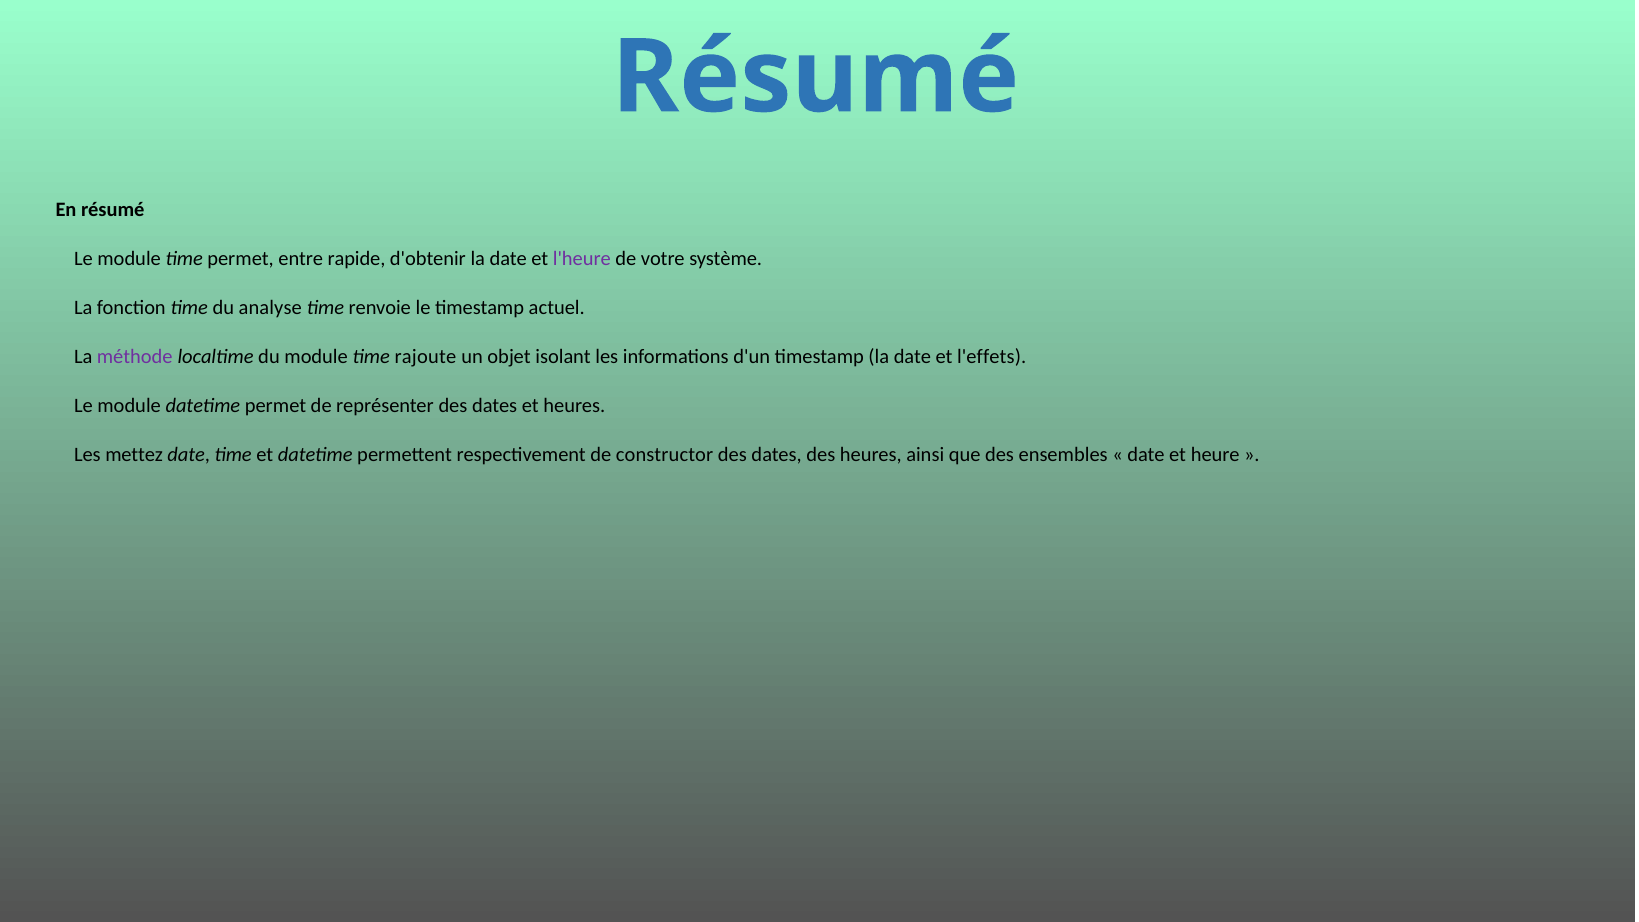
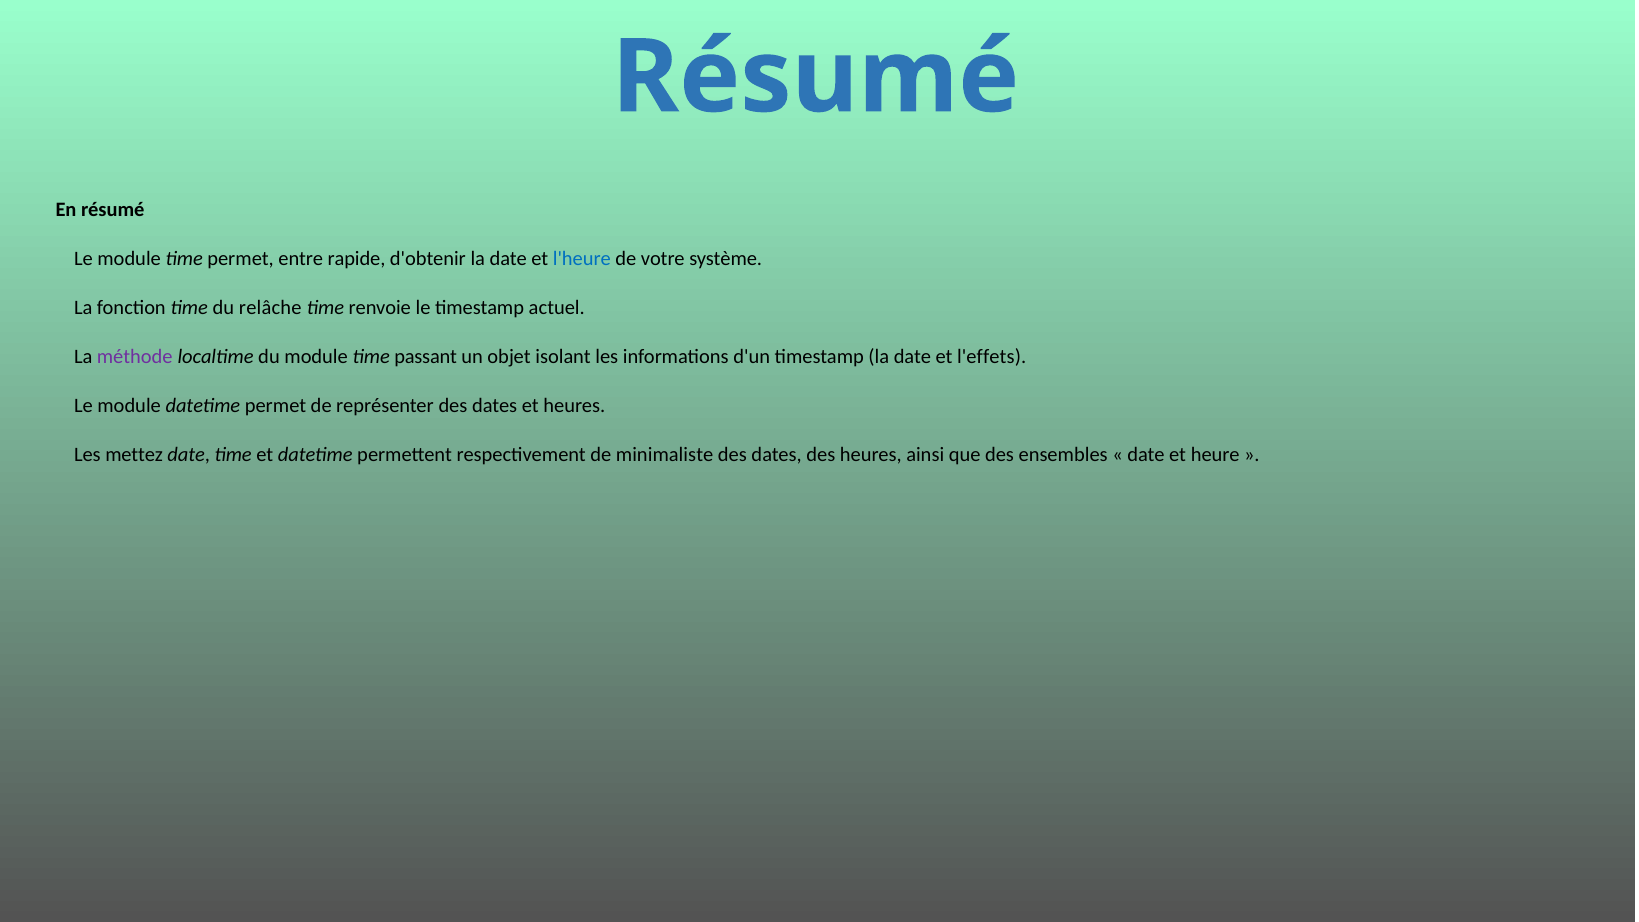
l'heure colour: purple -> blue
analyse: analyse -> relâche
rajoute: rajoute -> passant
constructor: constructor -> minimaliste
